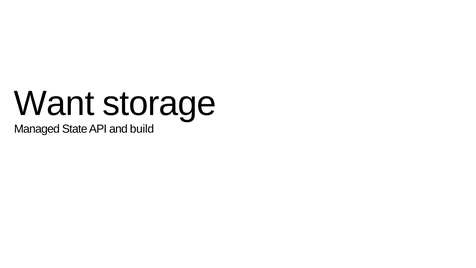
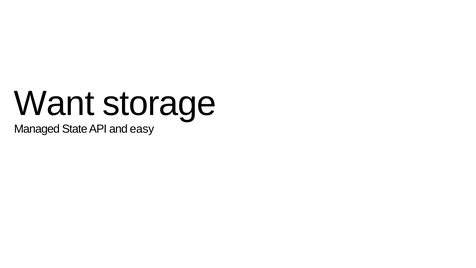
build: build -> easy
